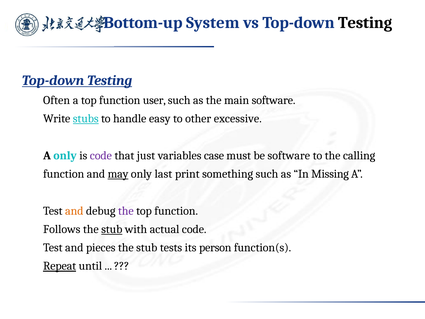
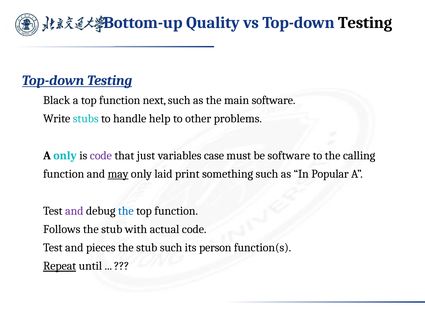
System: System -> Quality
Often: Often -> Black
user: user -> next
stubs underline: present -> none
easy: easy -> help
excessive: excessive -> problems
last: last -> laid
Missing: Missing -> Popular
and at (74, 211) colour: orange -> purple
the at (126, 211) colour: purple -> blue
stub at (112, 229) underline: present -> none
stub tests: tests -> such
